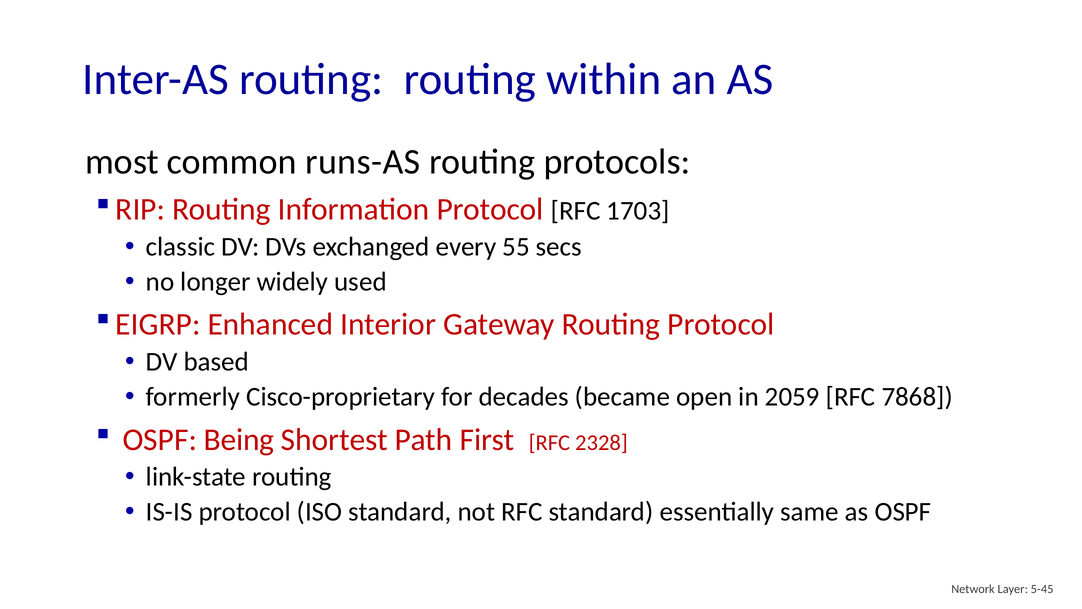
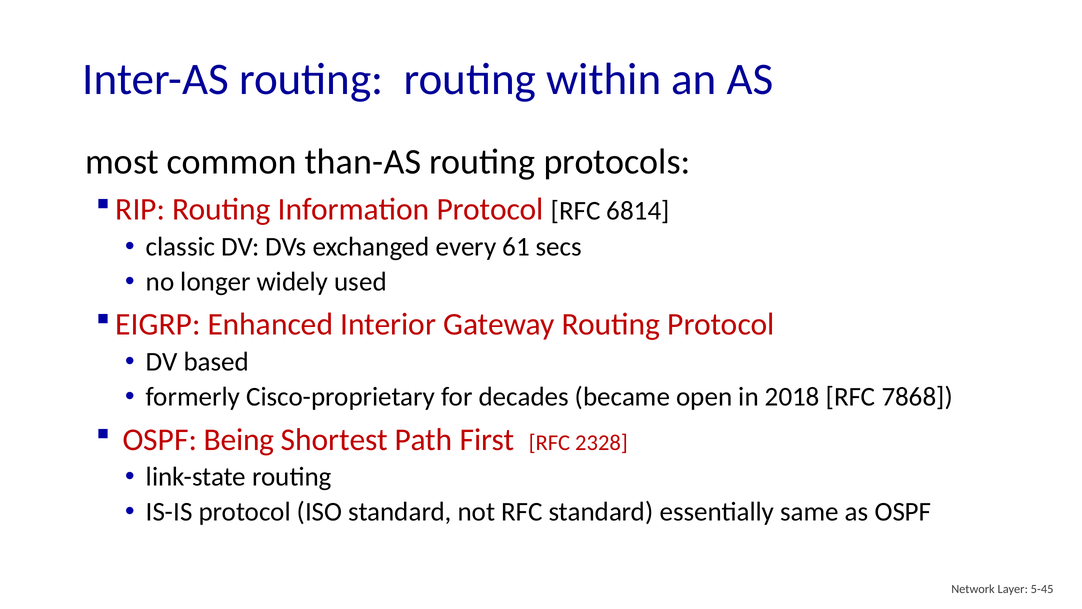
runs-AS: runs-AS -> than-AS
1703: 1703 -> 6814
55: 55 -> 61
2059: 2059 -> 2018
